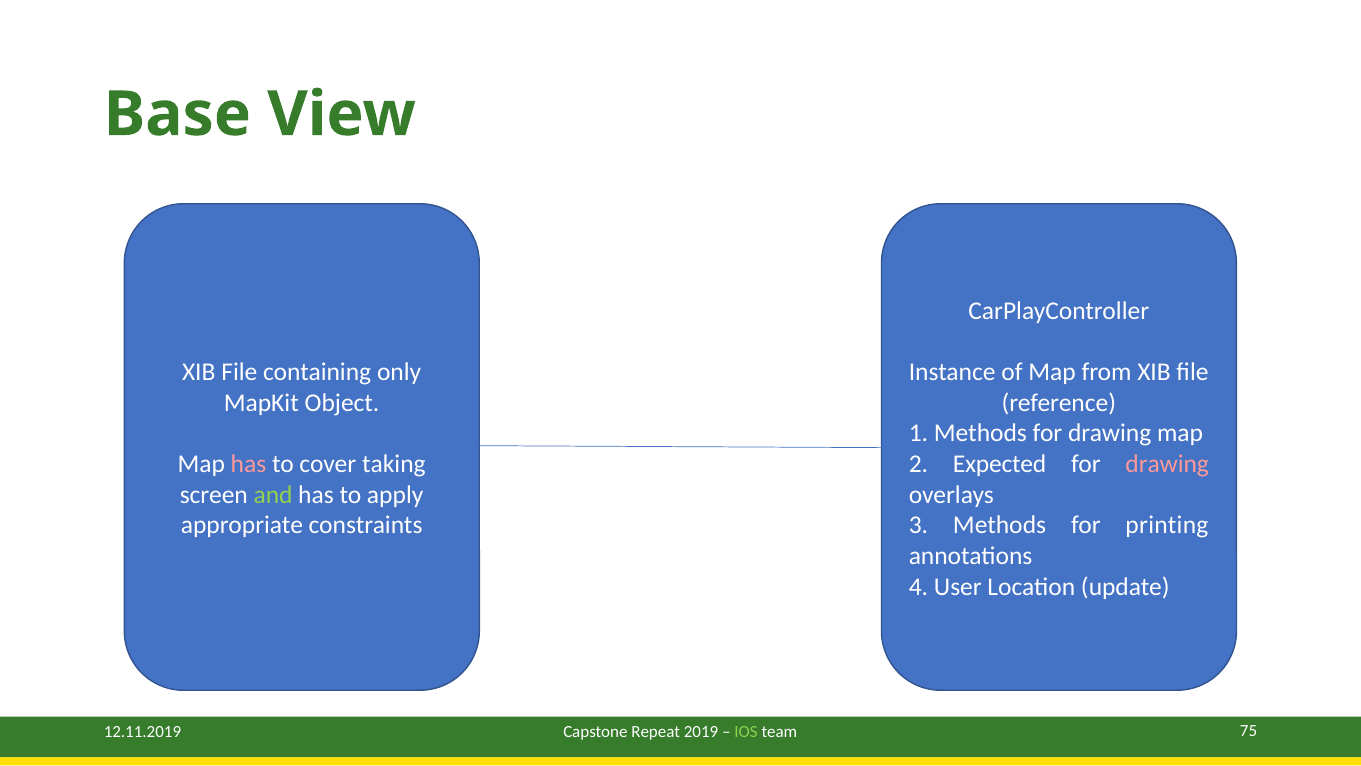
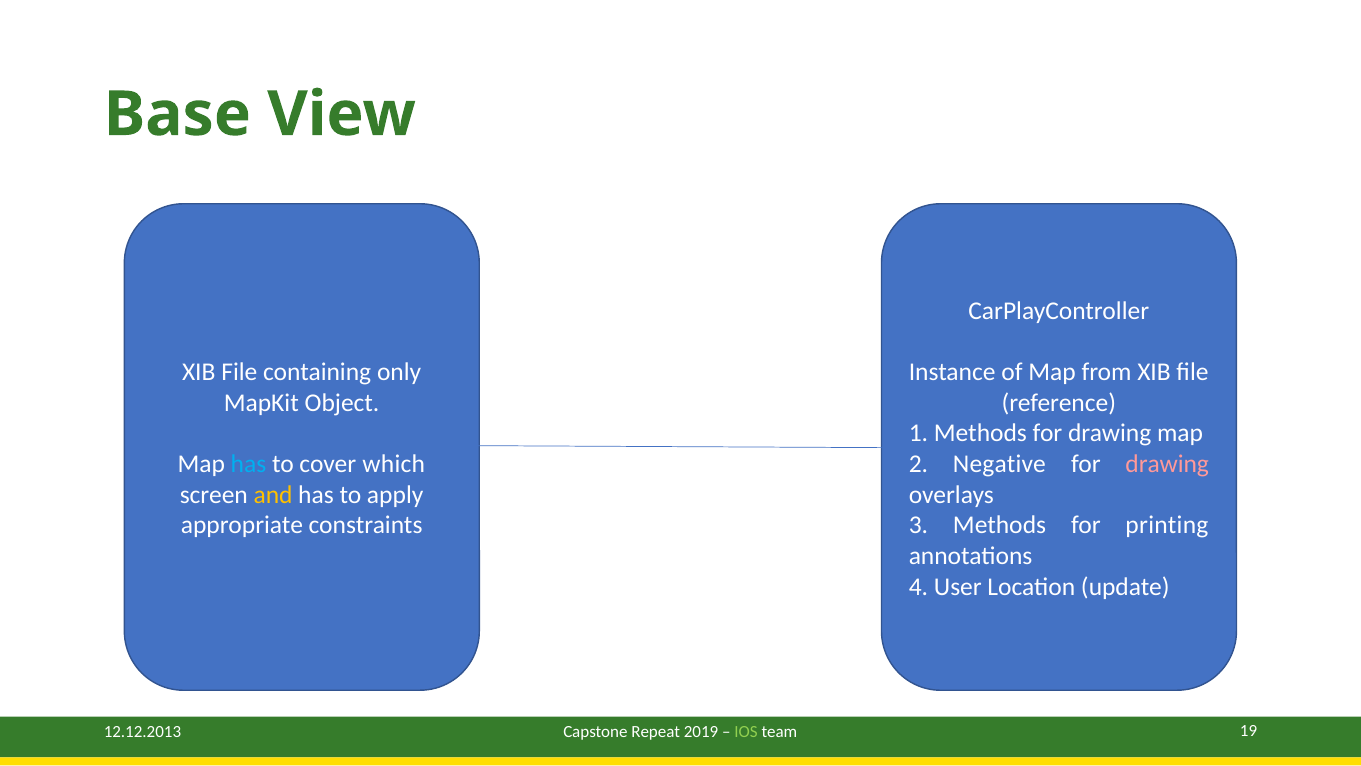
has at (249, 464) colour: pink -> light blue
taking: taking -> which
Expected: Expected -> Negative
and colour: light green -> yellow
12.11.2019: 12.11.2019 -> 12.12.2013
75: 75 -> 19
